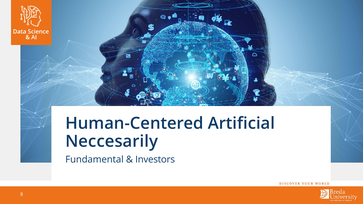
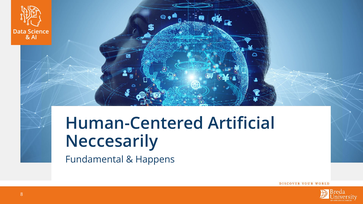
Investors: Investors -> Happens
